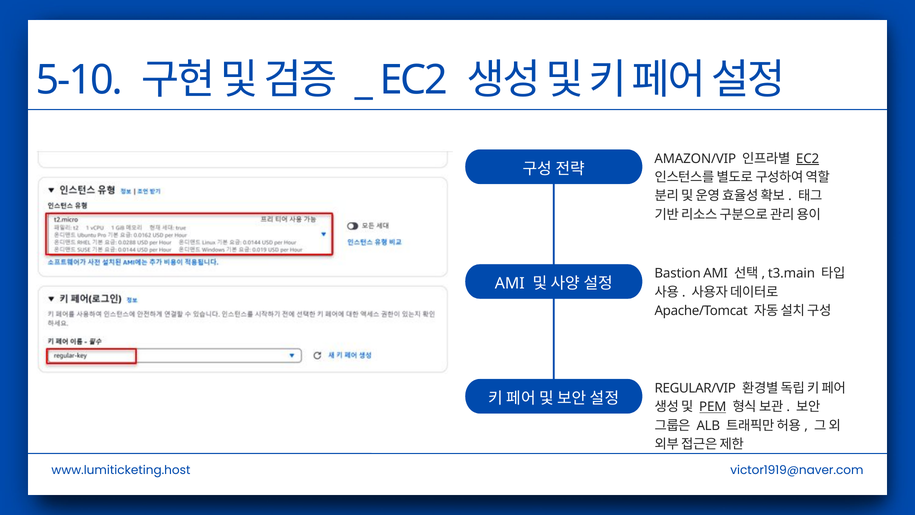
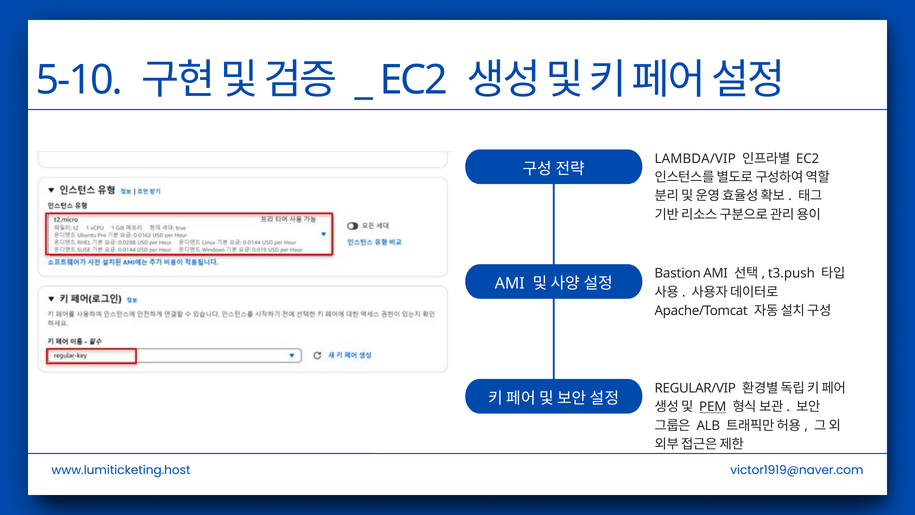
AMAZON/VIP: AMAZON/VIP -> LAMBDA/VIP
EC2 at (808, 159) underline: present -> none
t3.main: t3.main -> t3.push
